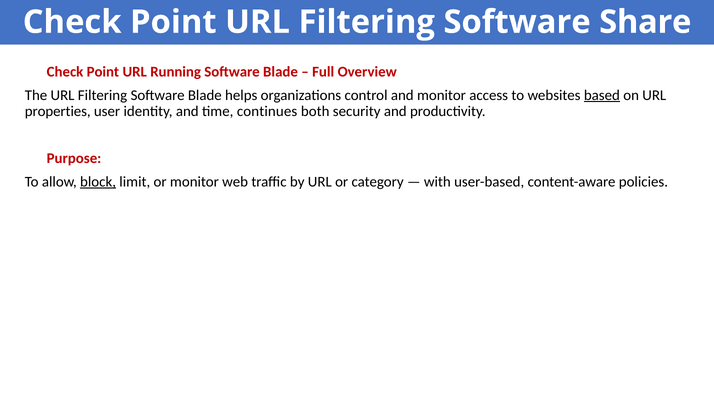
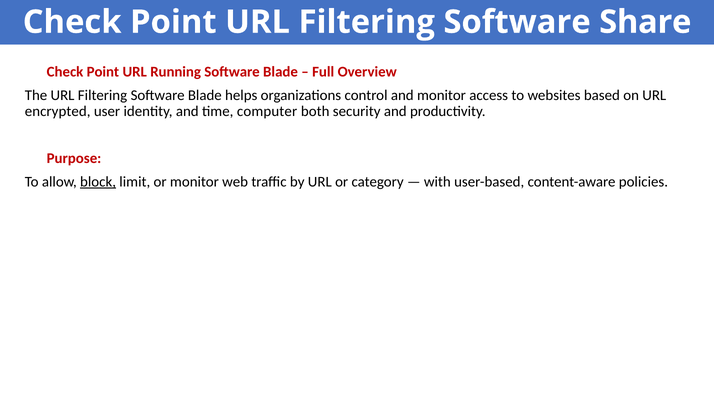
based underline: present -> none
properties: properties -> encrypted
continues: continues -> computer
